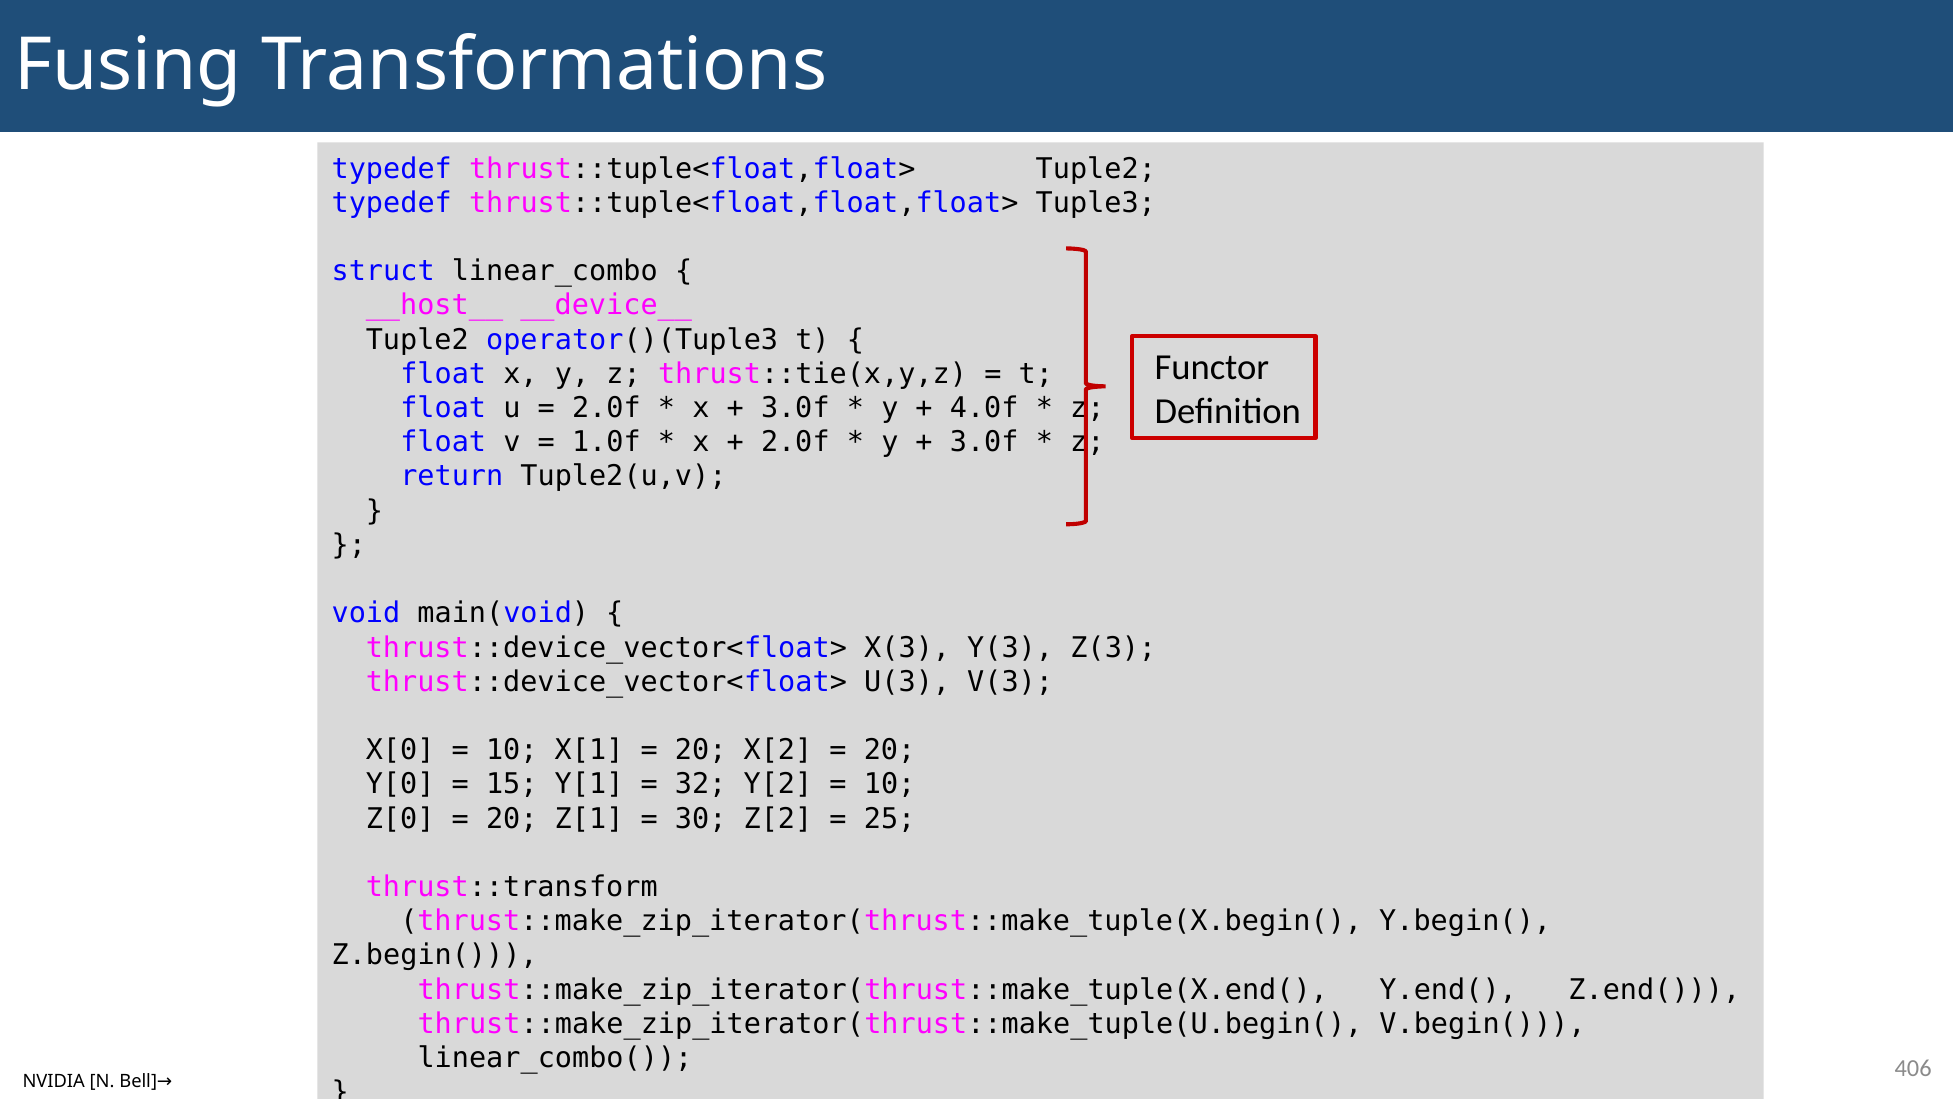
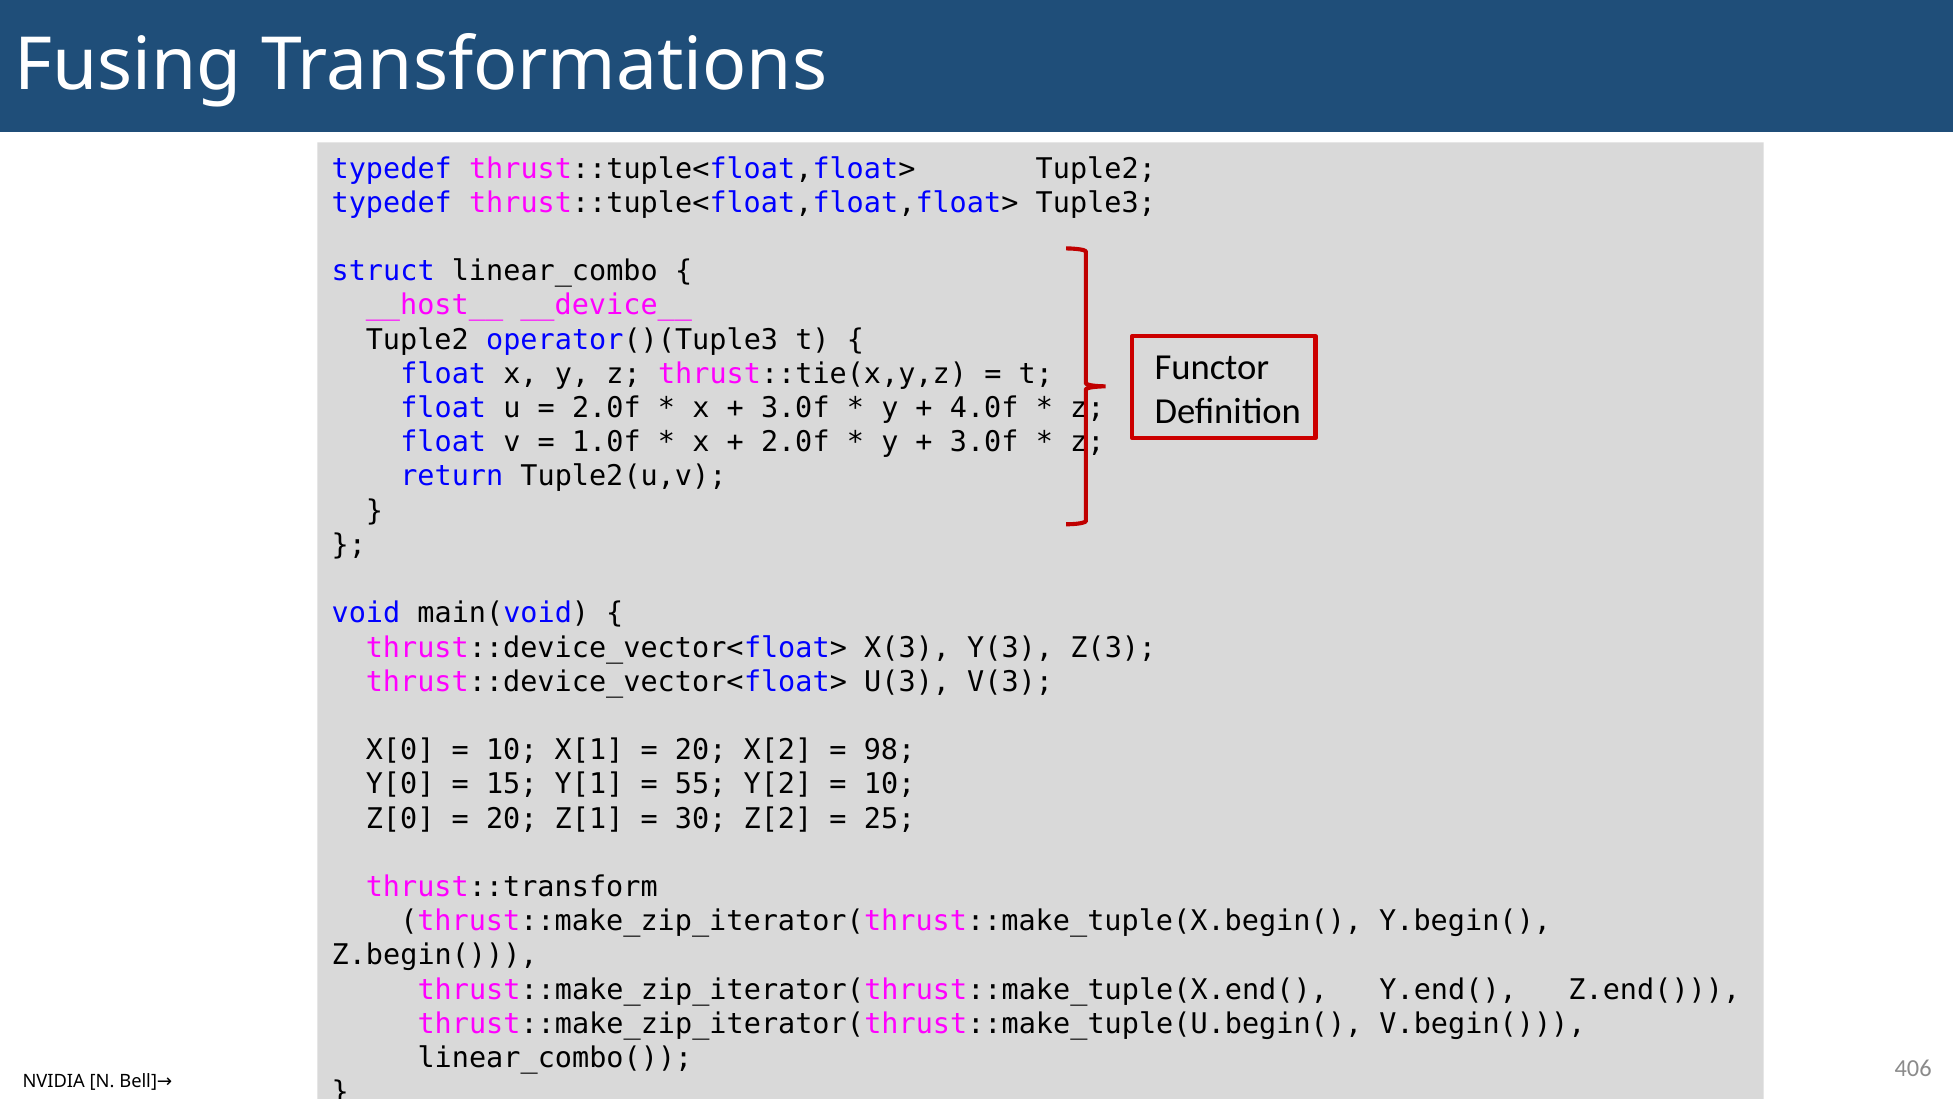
20 at (890, 750): 20 -> 98
32: 32 -> 55
